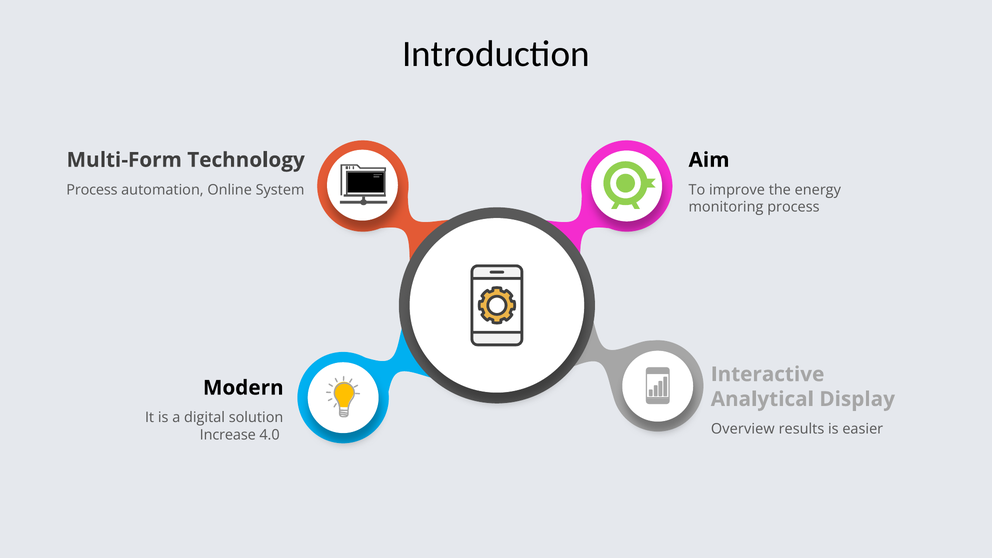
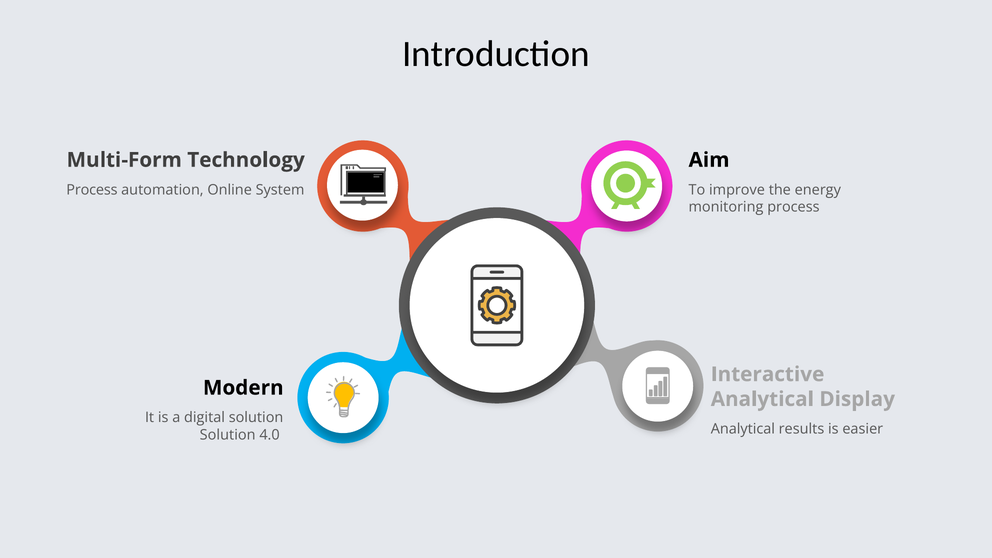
Overview at (743, 429): Overview -> Analytical
Increase at (228, 435): Increase -> Solution
